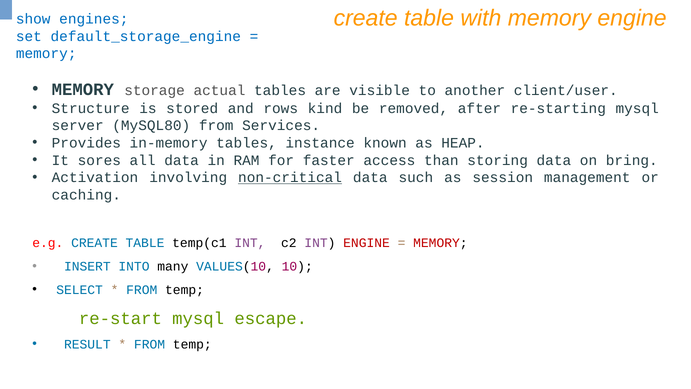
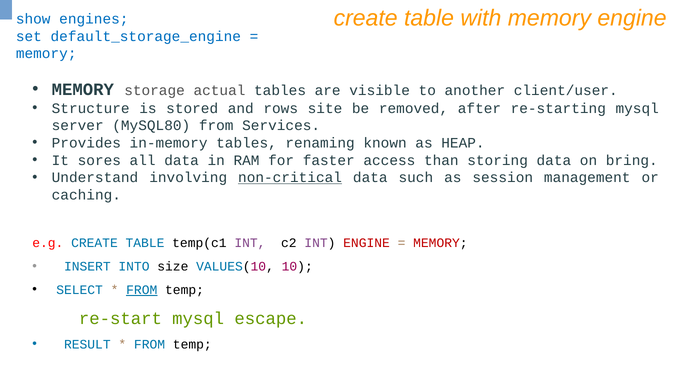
kind: kind -> site
instance: instance -> renaming
Activation: Activation -> Understand
many: many -> size
FROM at (142, 290) underline: none -> present
